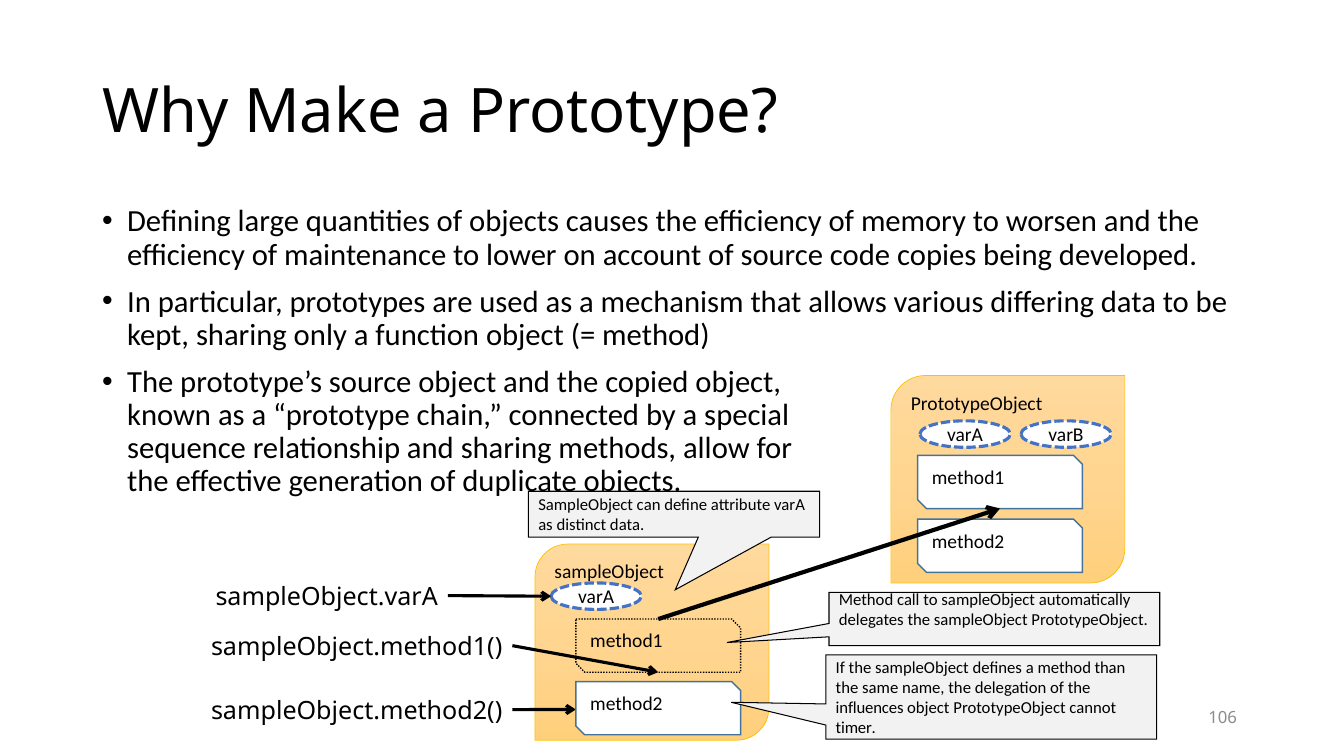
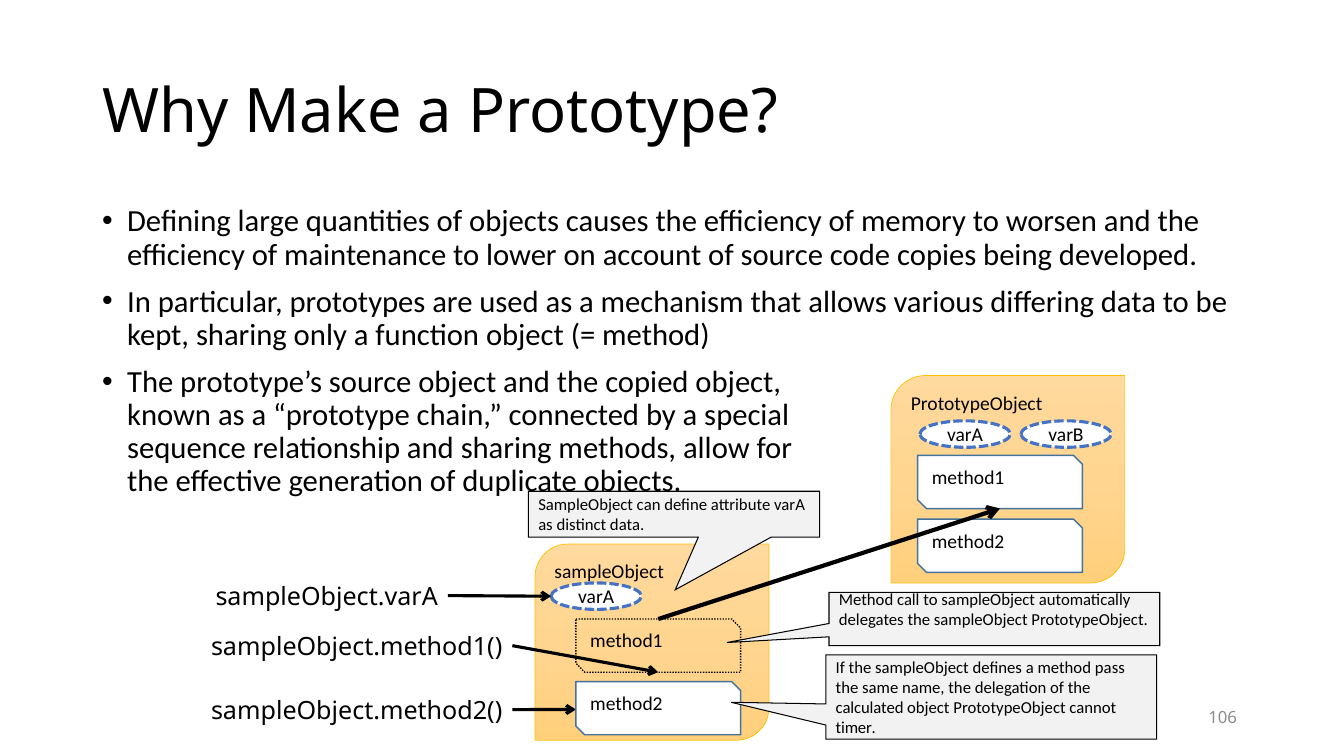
than: than -> pass
influences: influences -> calculated
